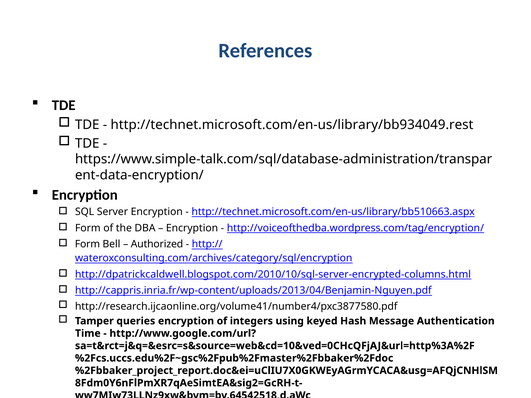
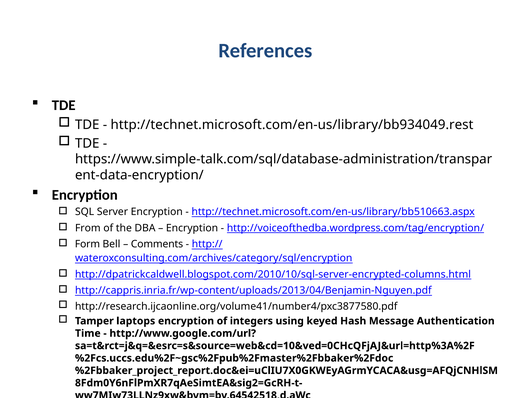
Form at (88, 228): Form -> From
Authorized: Authorized -> Comments
queries: queries -> laptops
